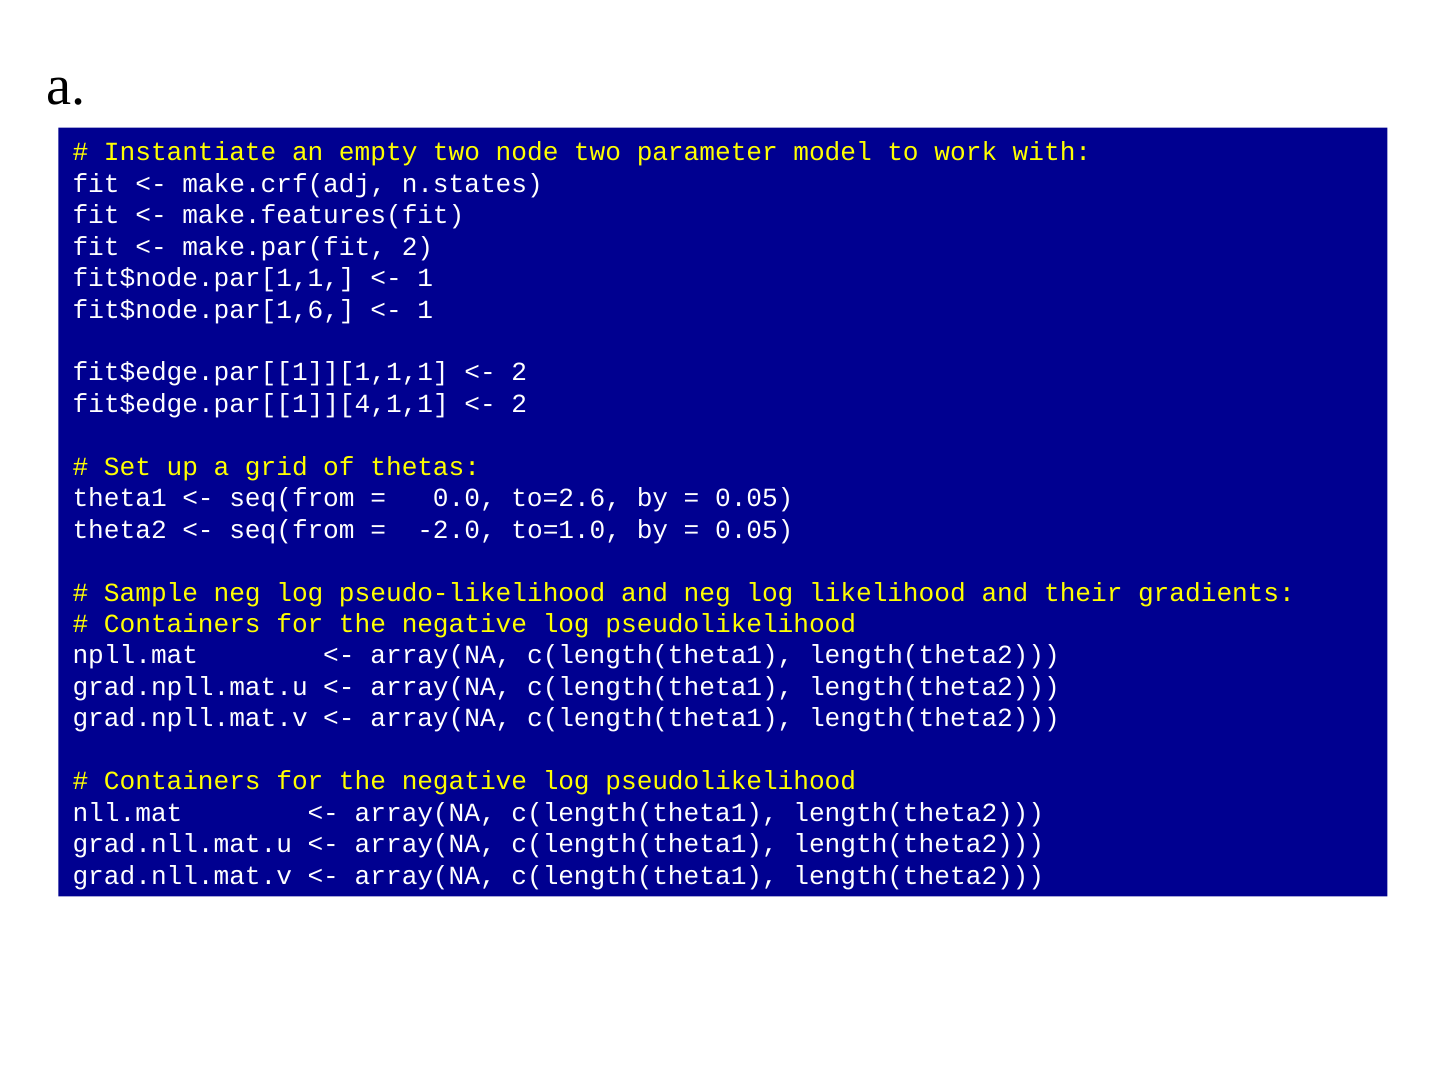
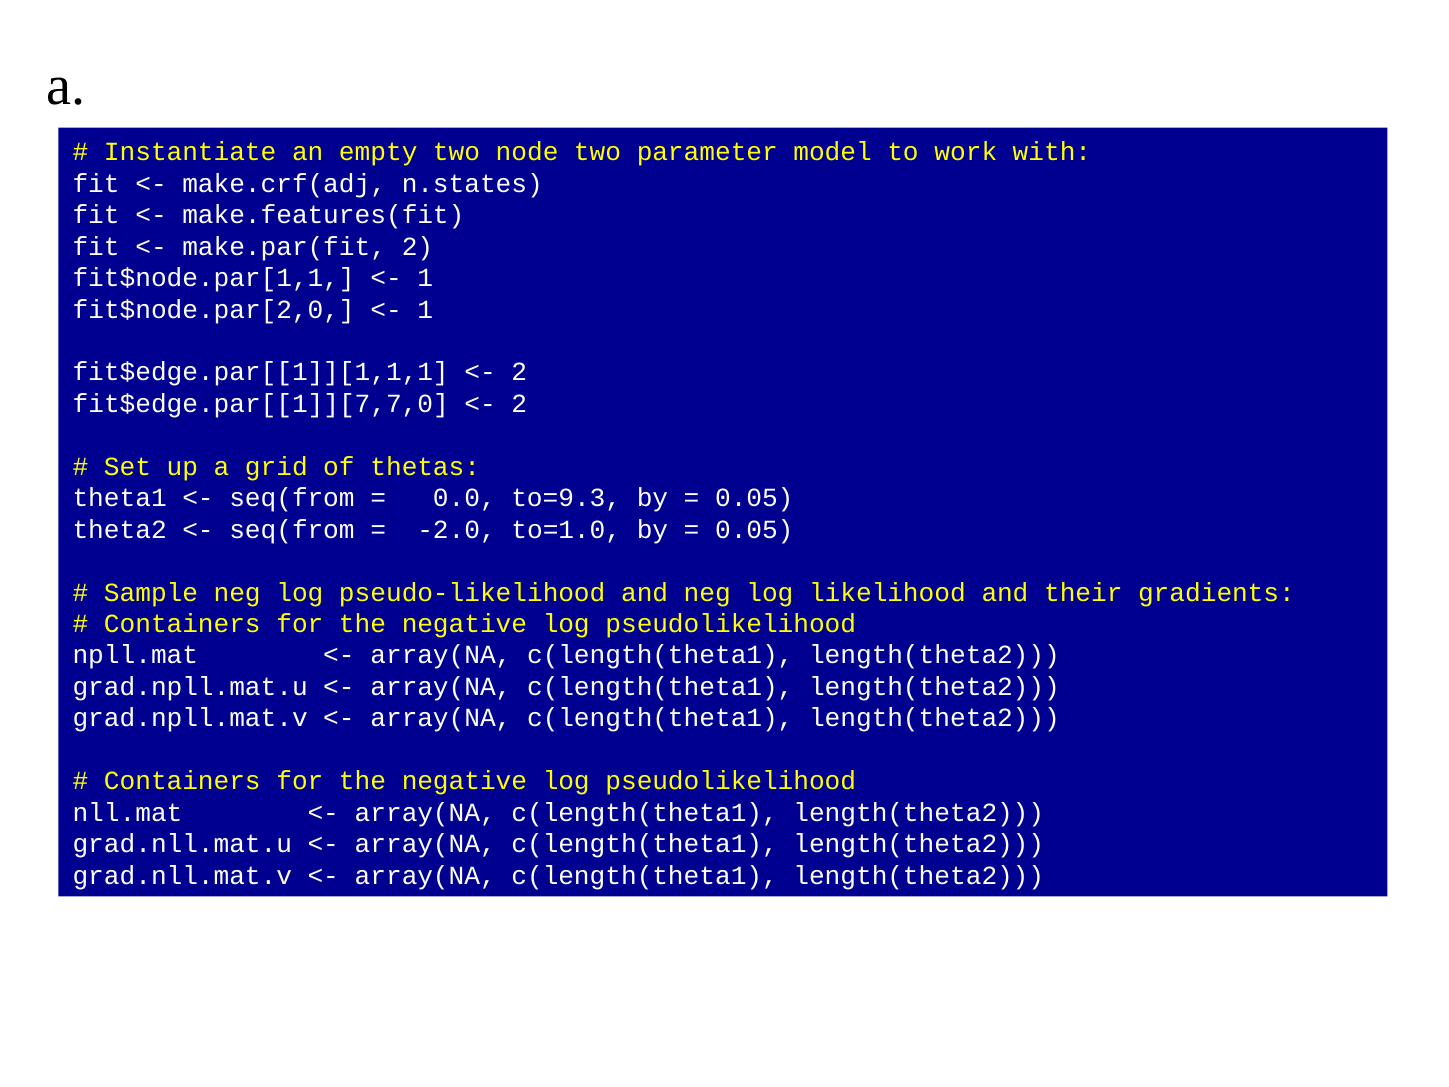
fit$node.par[1,6: fit$node.par[1,6 -> fit$node.par[2,0
fit$edge.par[[1]][4,1,1: fit$edge.par[[1]][4,1,1 -> fit$edge.par[[1]][7,7,0
to=2.6: to=2.6 -> to=9.3
